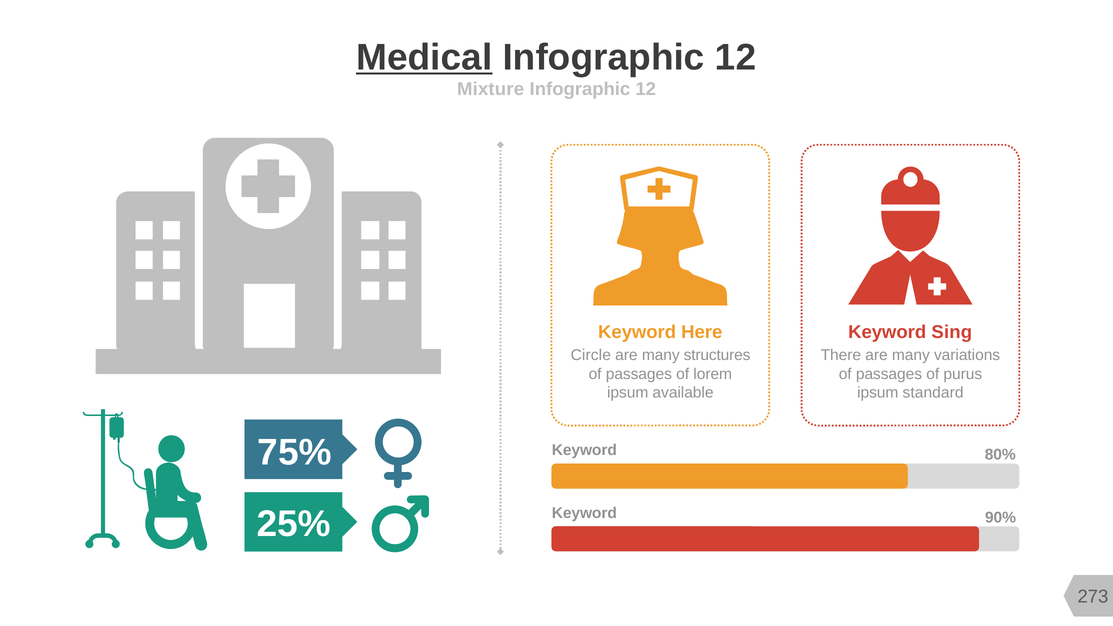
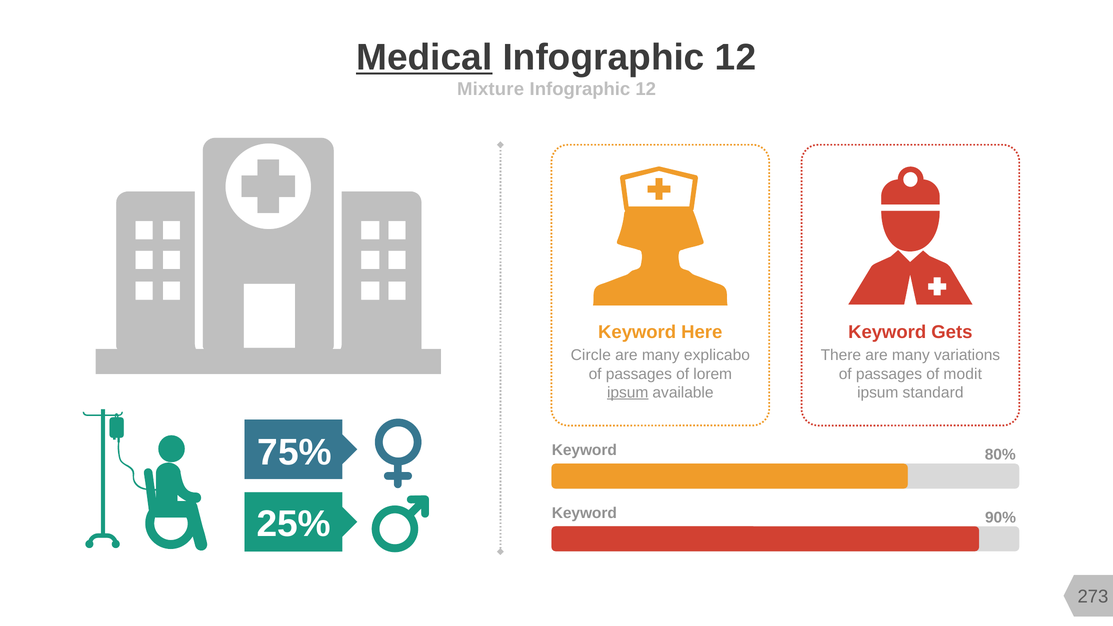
Sing: Sing -> Gets
structures: structures -> explicabo
purus: purus -> modit
ipsum at (628, 393) underline: none -> present
